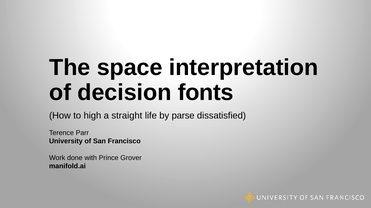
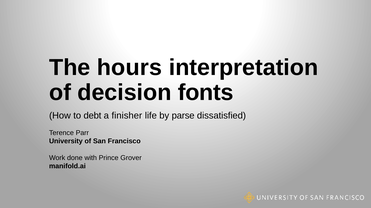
space: space -> hours
high: high -> debt
straight: straight -> finisher
